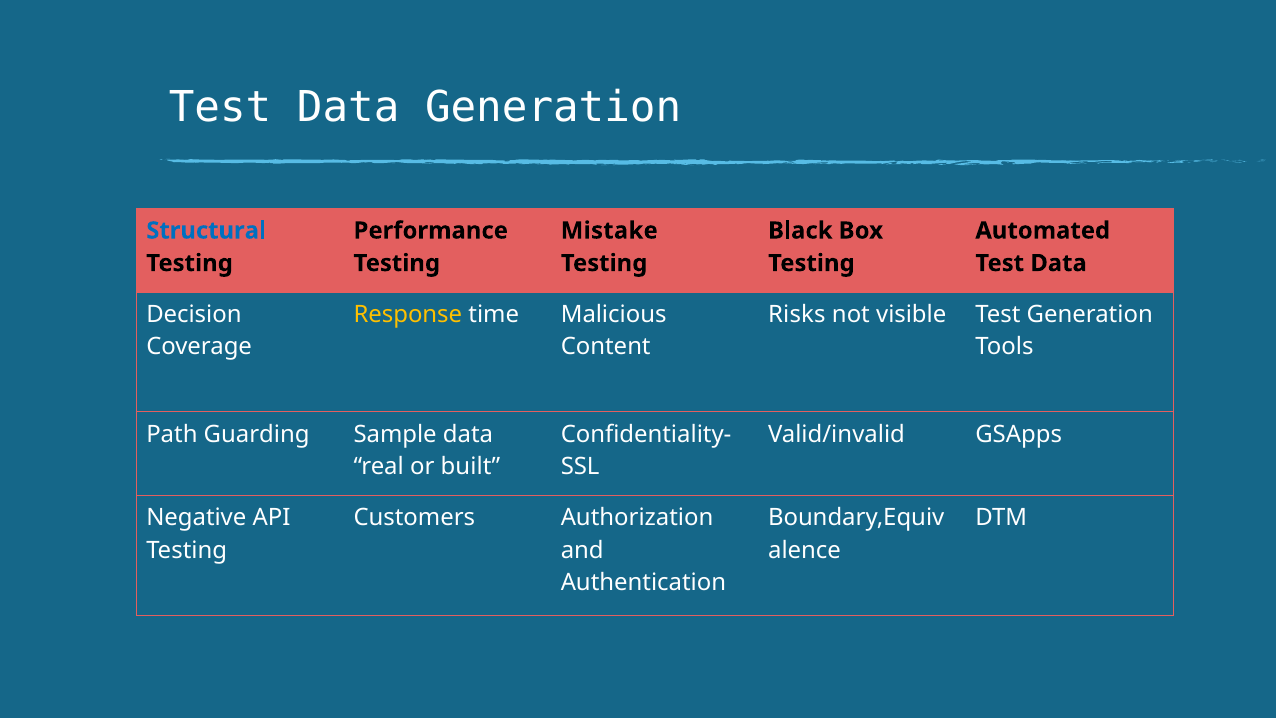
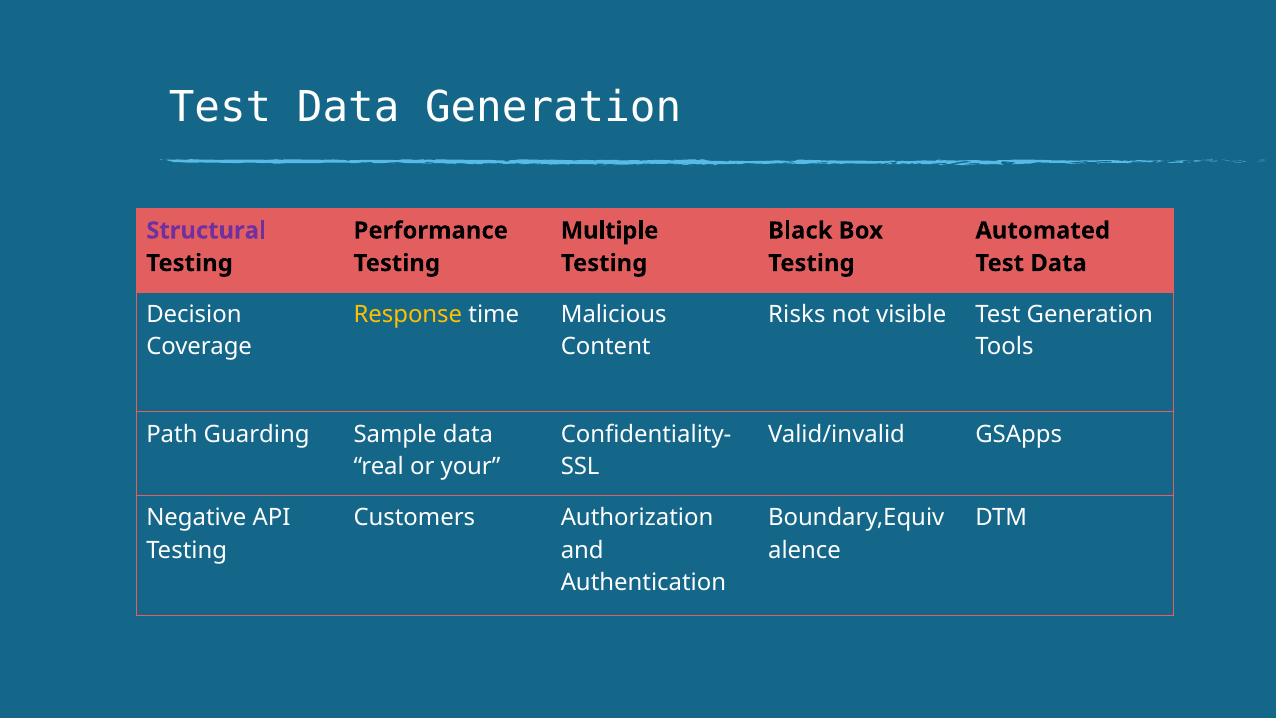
Structural colour: blue -> purple
Mistake: Mistake -> Multiple
built: built -> your
